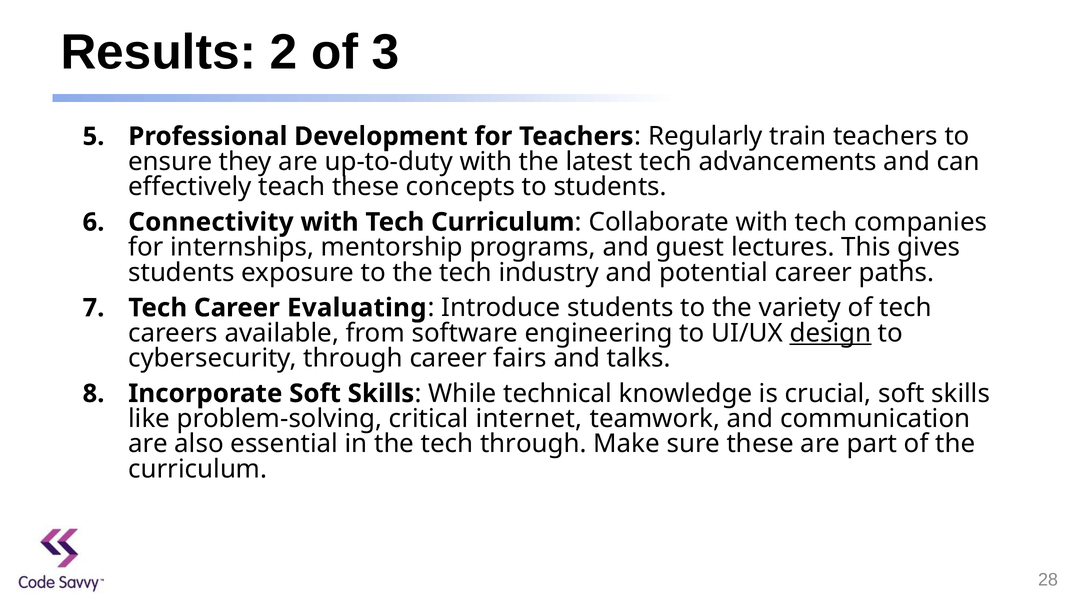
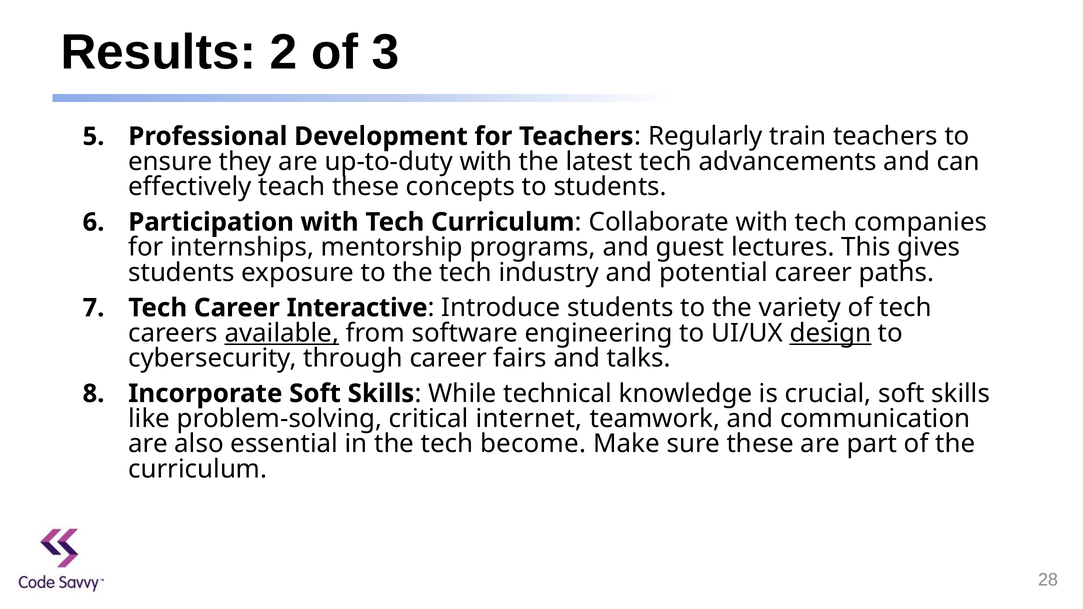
Connectivity: Connectivity -> Participation
Evaluating: Evaluating -> Interactive
available underline: none -> present
tech through: through -> become
